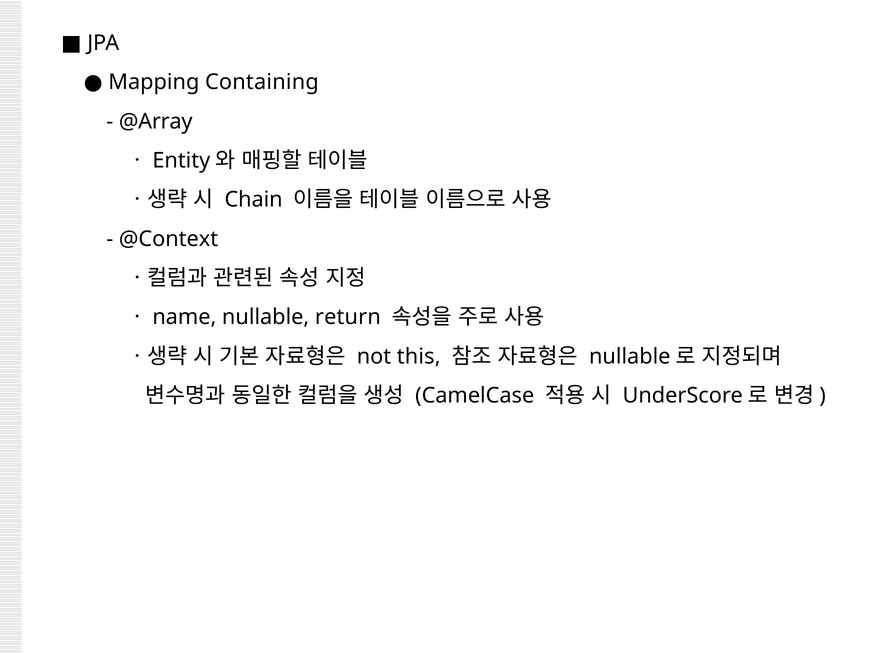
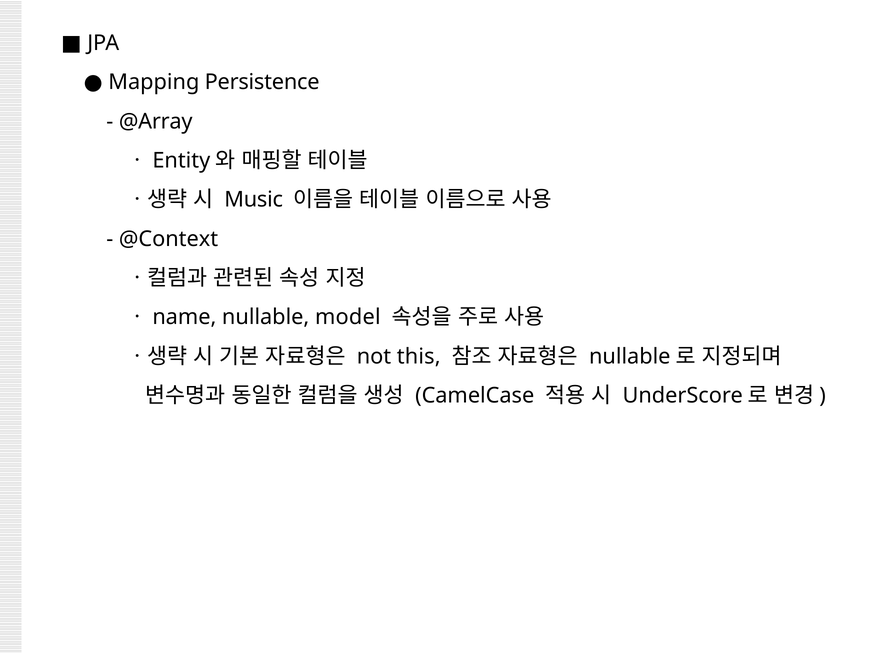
Containing: Containing -> Persistence
Chain: Chain -> Music
return: return -> model
